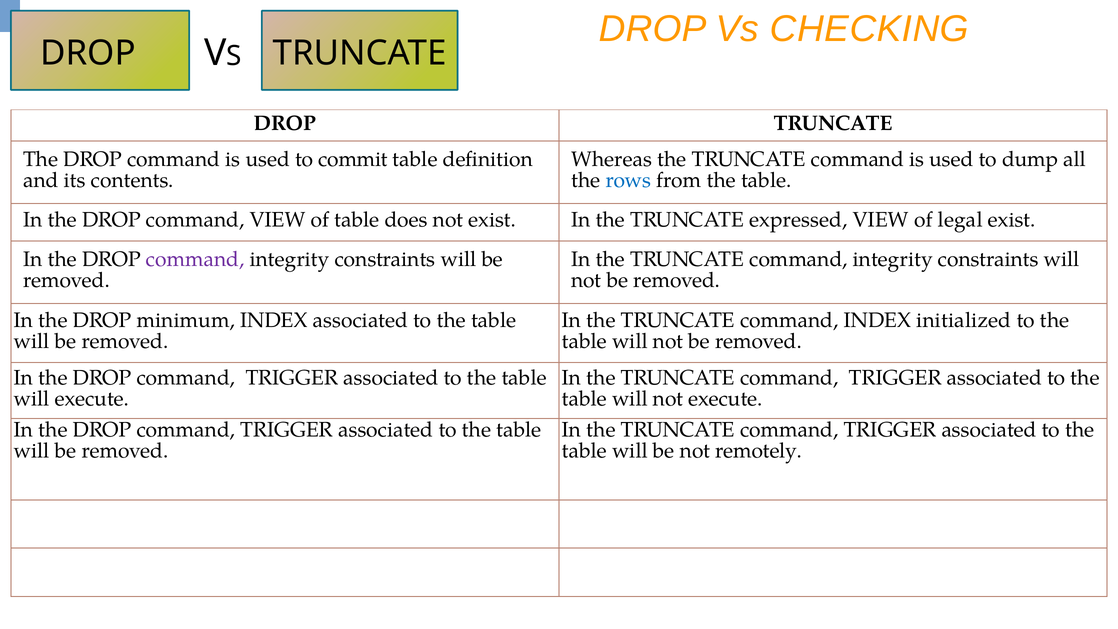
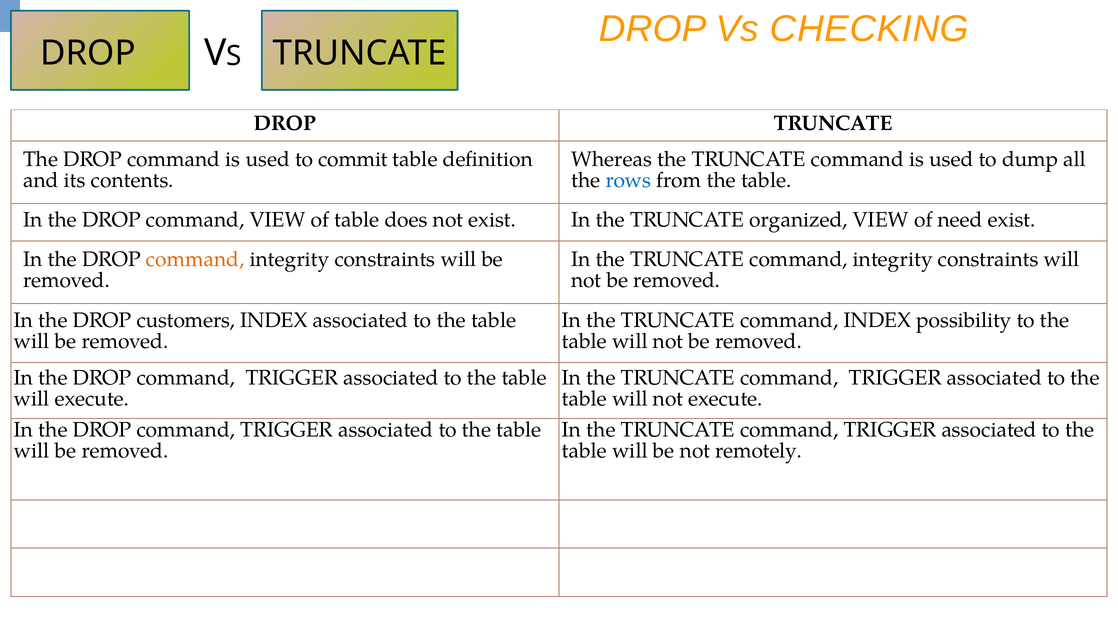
expressed: expressed -> organized
legal: legal -> need
command at (195, 259) colour: purple -> orange
minimum: minimum -> customers
initialized: initialized -> possibility
